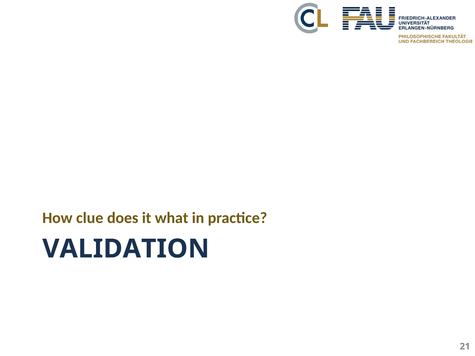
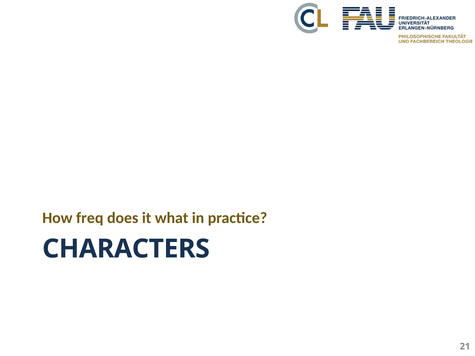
clue: clue -> freq
VALIDATION: VALIDATION -> CHARACTERS
